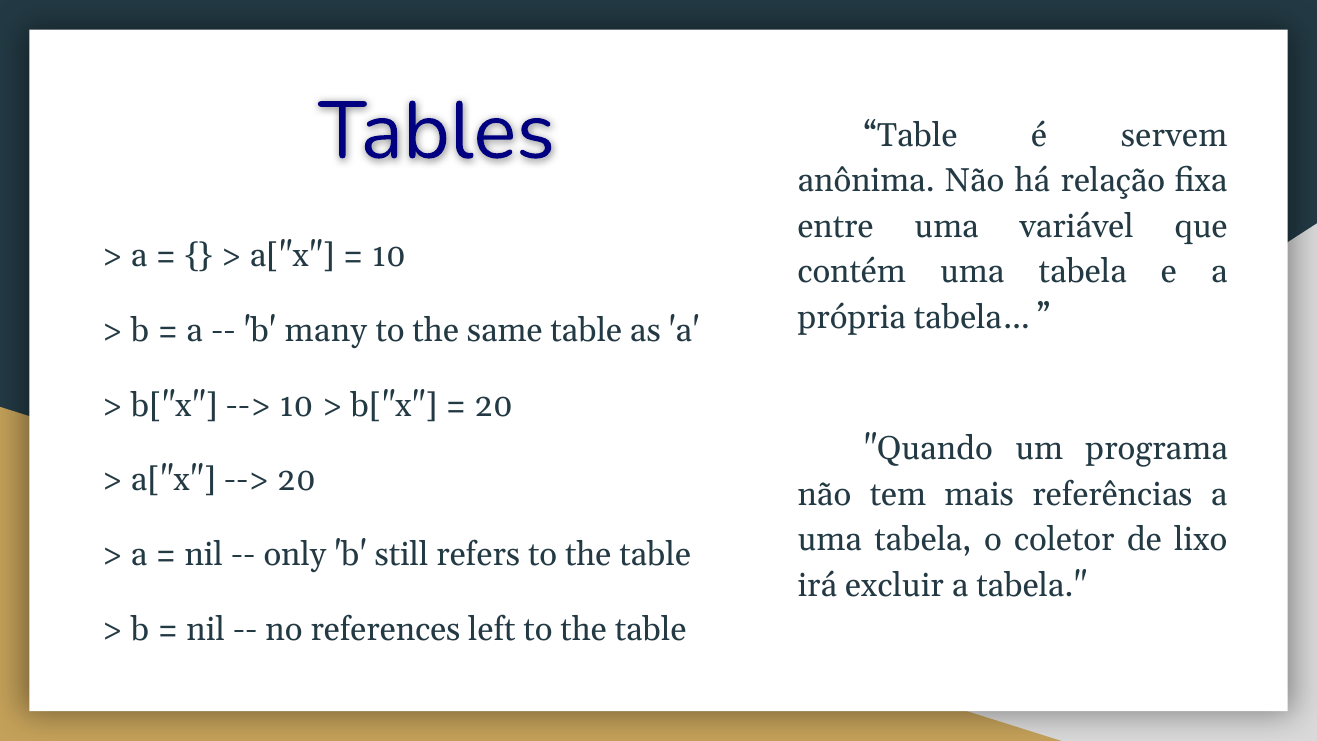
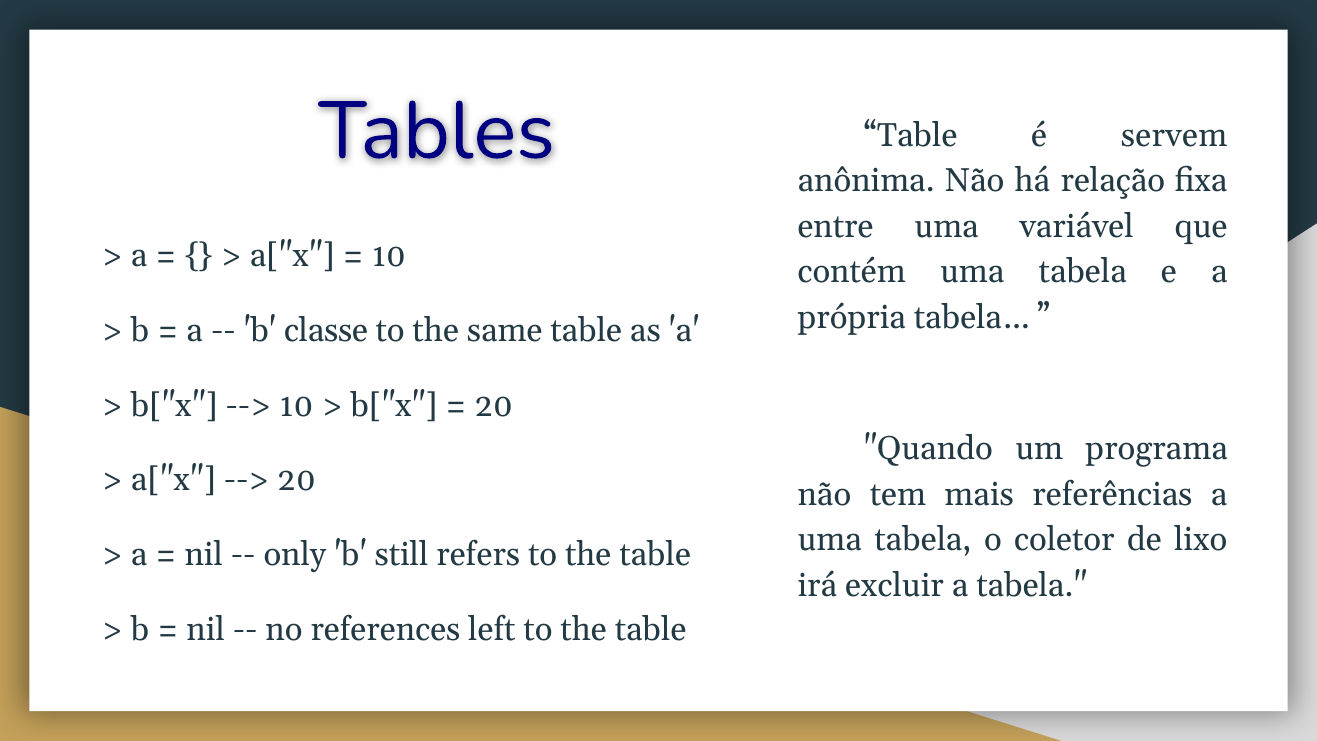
many: many -> classe
